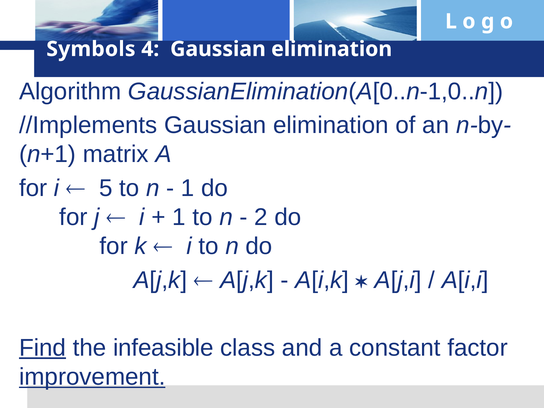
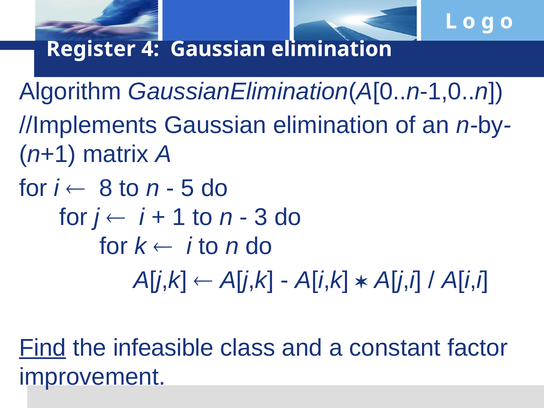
Symbols: Symbols -> Register
5: 5 -> 8
1 at (188, 188): 1 -> 5
2: 2 -> 3
improvement underline: present -> none
